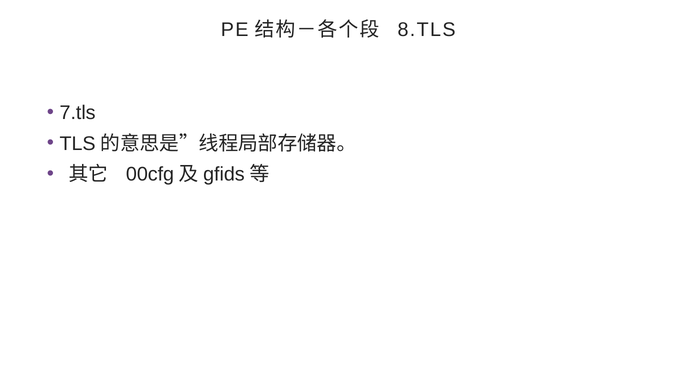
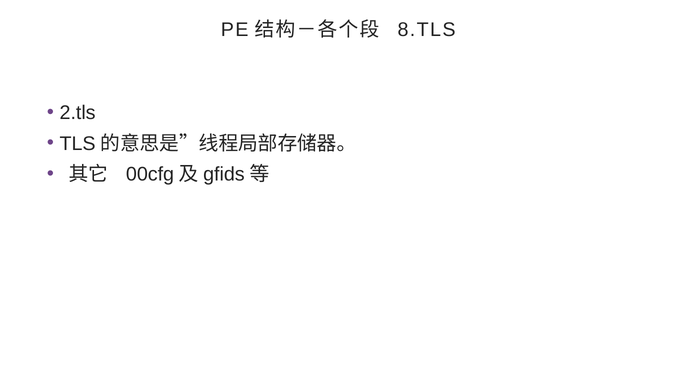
7.tls: 7.tls -> 2.tls
